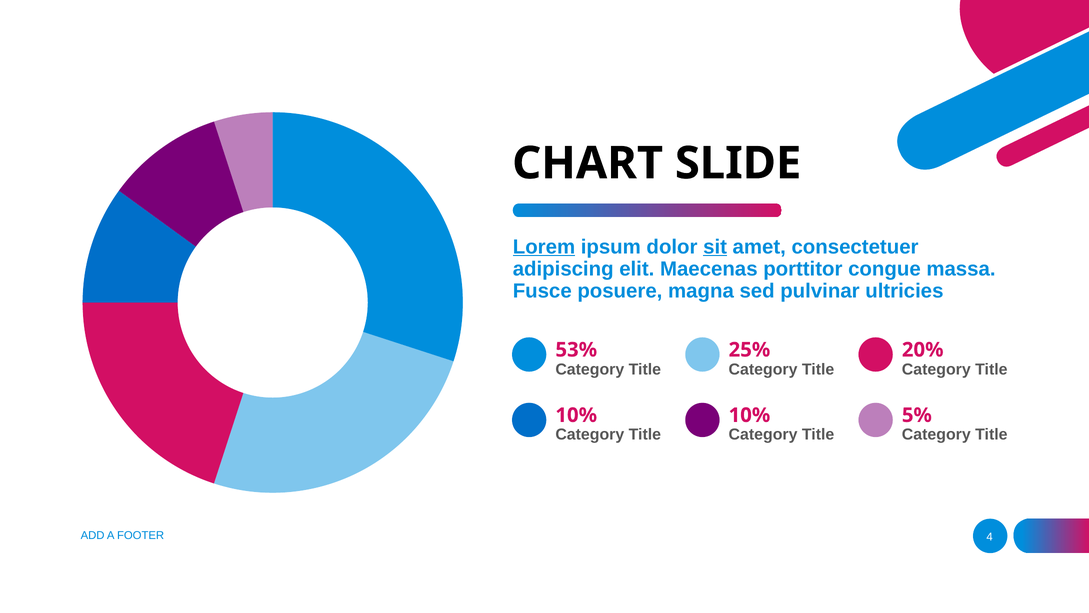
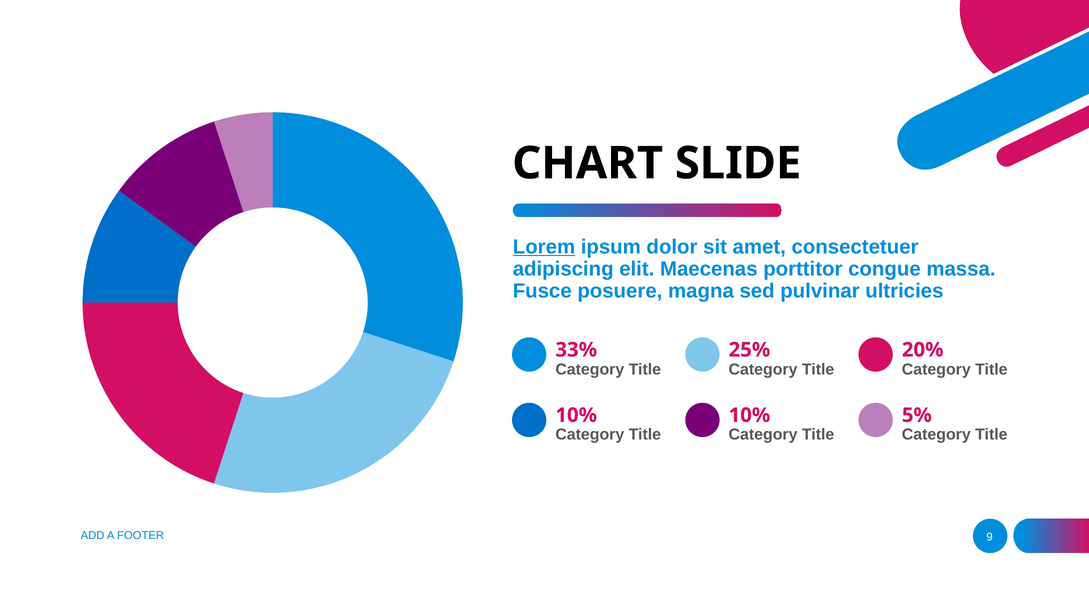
sit underline: present -> none
53%: 53% -> 33%
4: 4 -> 9
